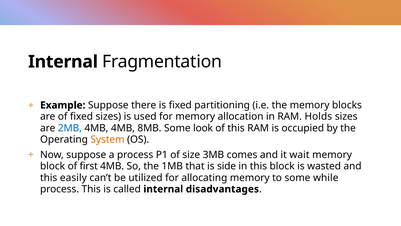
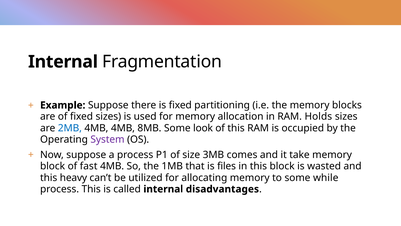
System colour: orange -> purple
wait: wait -> take
first: first -> fast
side: side -> files
easily: easily -> heavy
